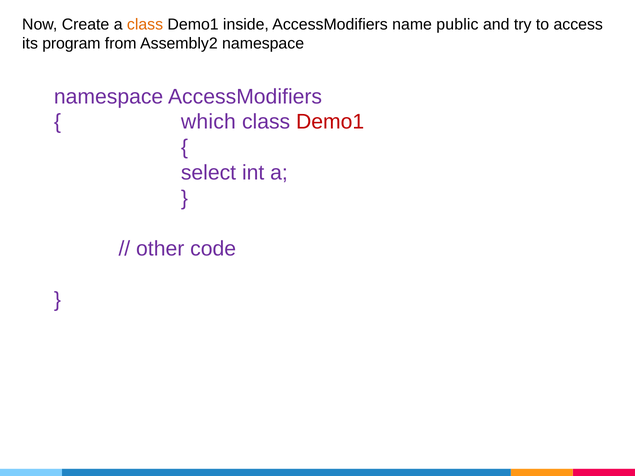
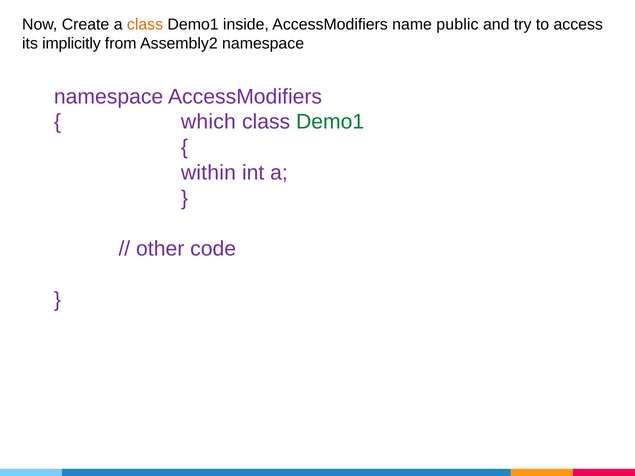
program: program -> implicitly
Demo1 at (330, 122) colour: red -> green
select: select -> within
